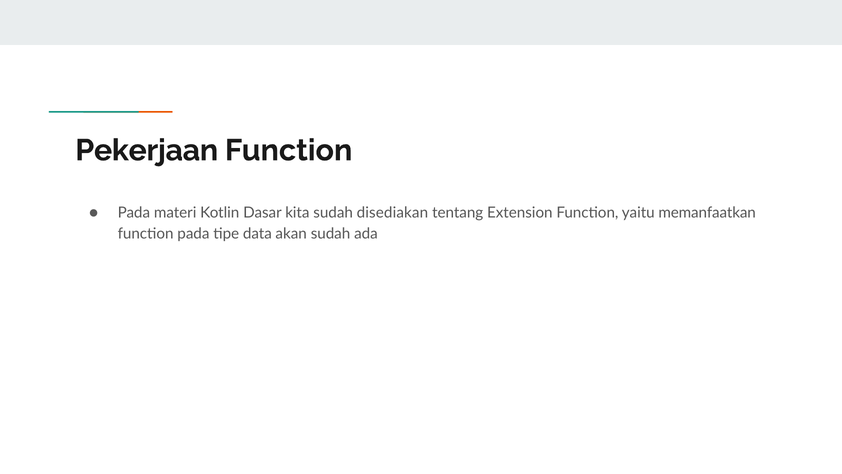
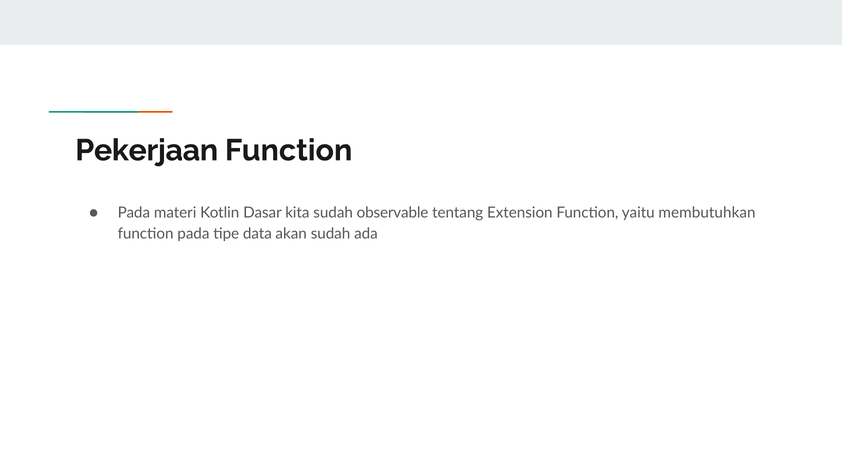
disediakan: disediakan -> observable
memanfaatkan: memanfaatkan -> membutuhkan
